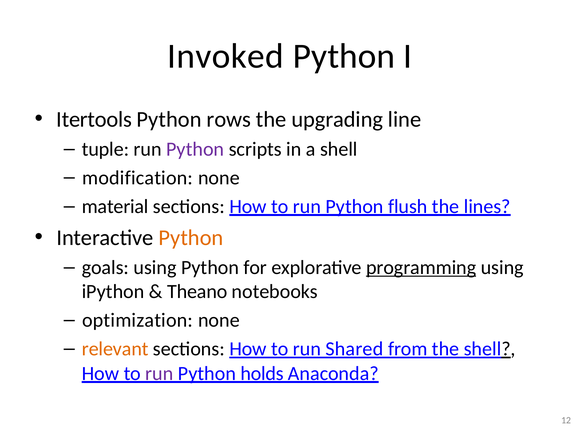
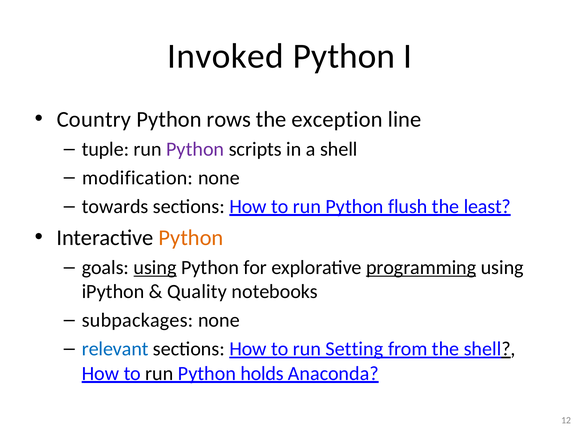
Itertools: Itertools -> Country
upgrading: upgrading -> exception
material: material -> towards
lines: lines -> least
using at (155, 268) underline: none -> present
Theano: Theano -> Quality
optimization: optimization -> subpackages
relevant colour: orange -> blue
Shared: Shared -> Setting
run at (159, 374) colour: purple -> black
